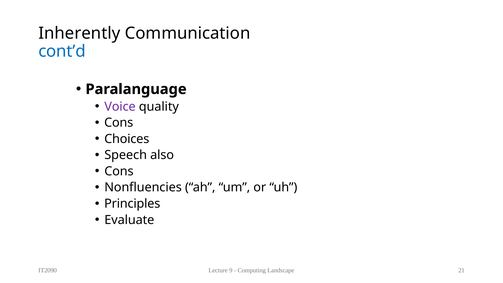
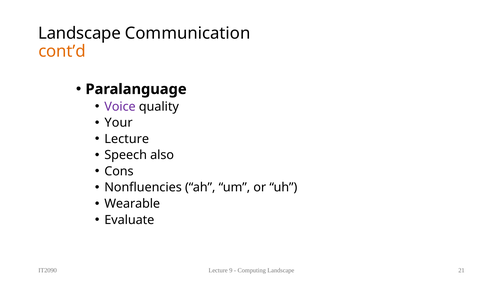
Inherently at (79, 33): Inherently -> Landscape
cont’d colour: blue -> orange
Cons at (119, 123): Cons -> Your
Choices at (127, 139): Choices -> Lecture
Principles: Principles -> Wearable
